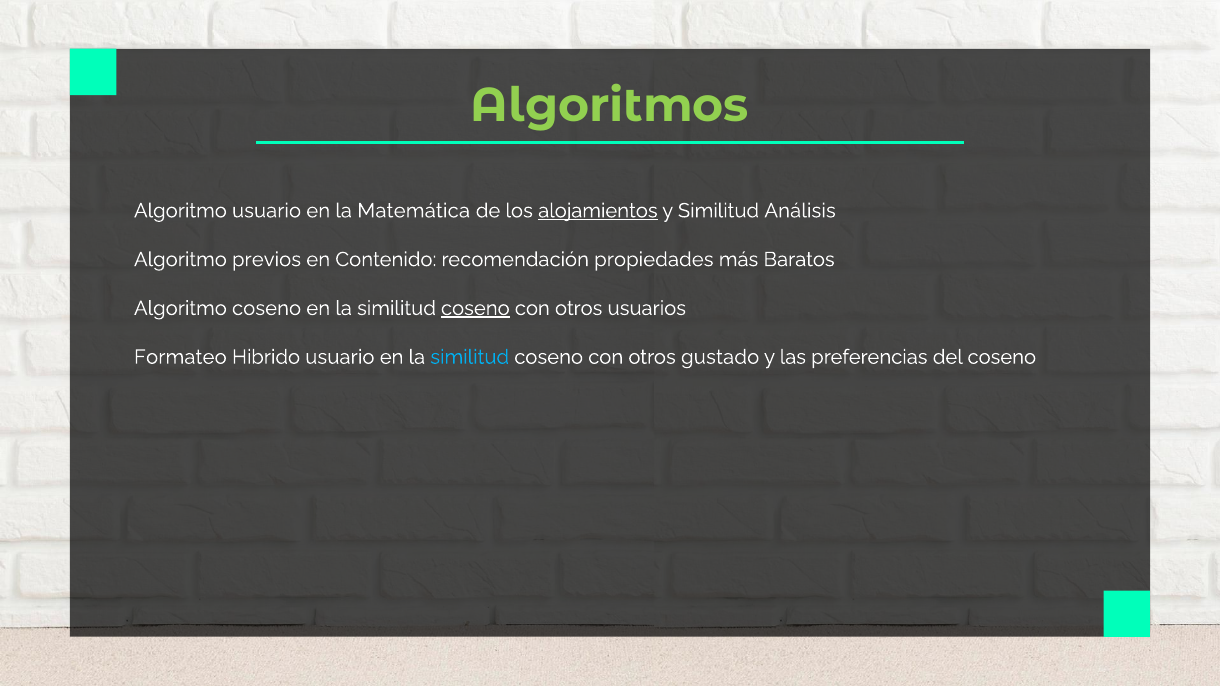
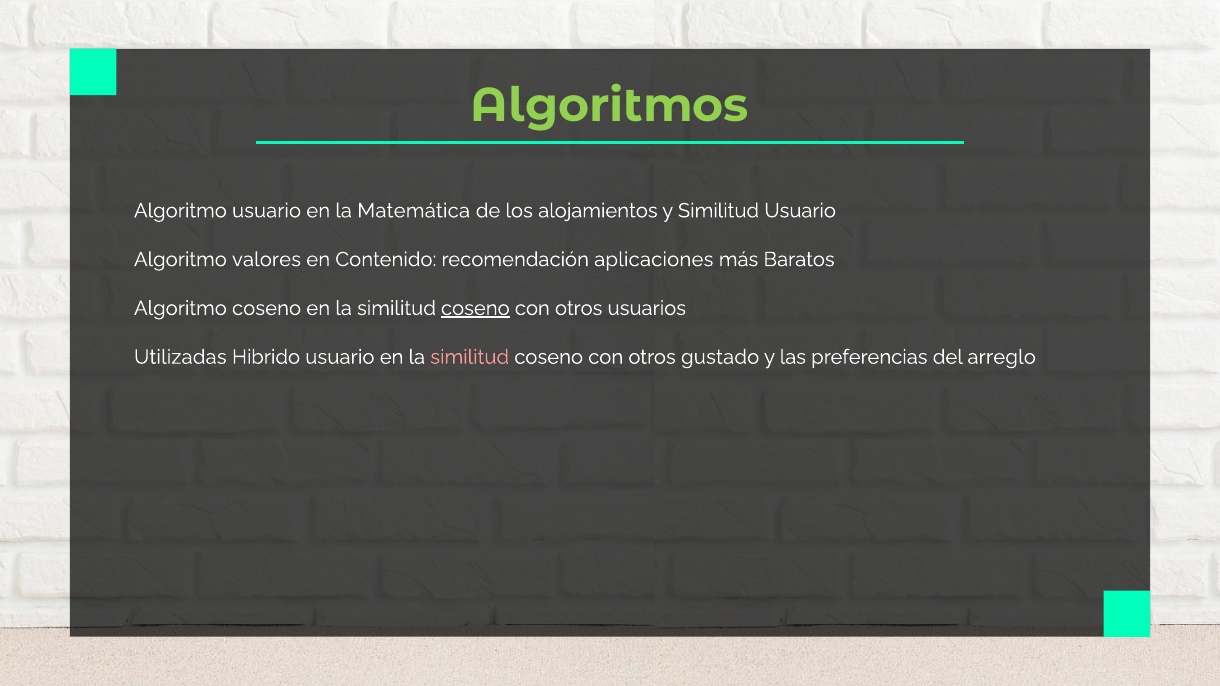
alojamientos underline: present -> none
Similitud Análisis: Análisis -> Usuario
previos: previos -> valores
propiedades: propiedades -> aplicaciones
Formateo: Formateo -> Utilizadas
similitud at (470, 357) colour: light blue -> pink
del coseno: coseno -> arreglo
